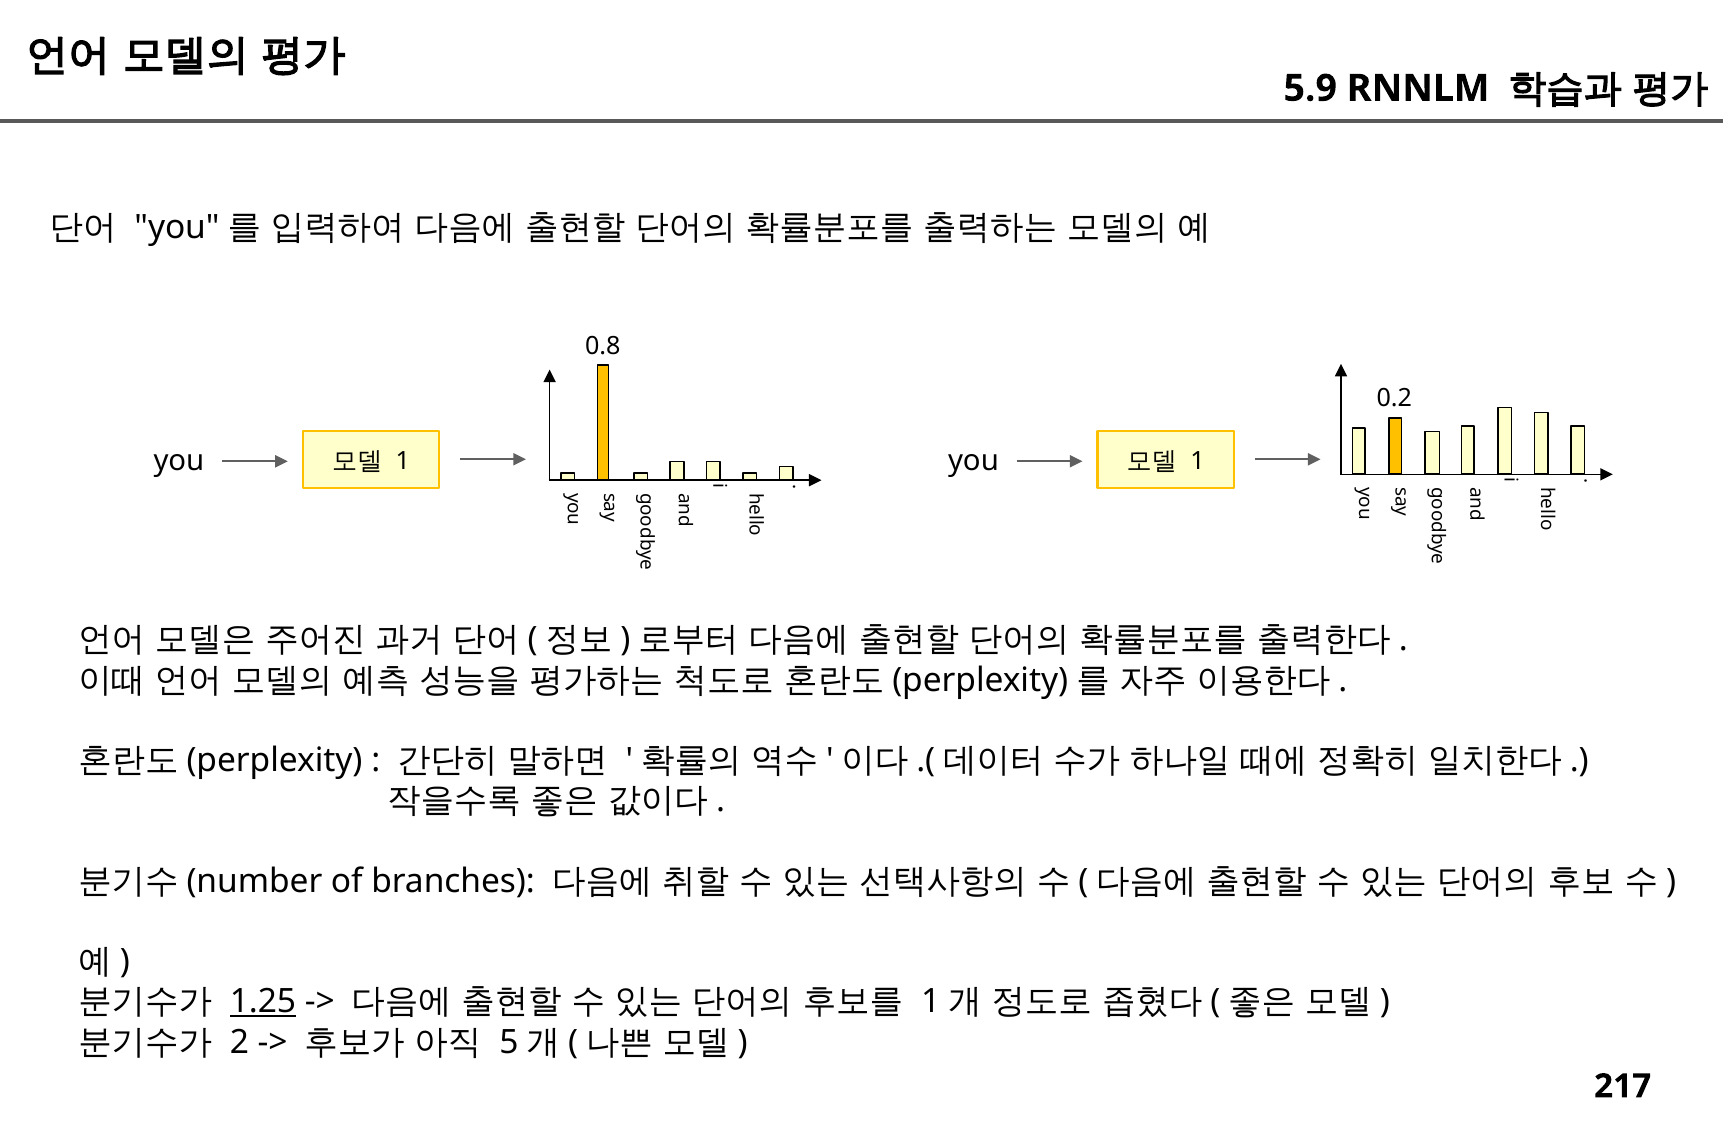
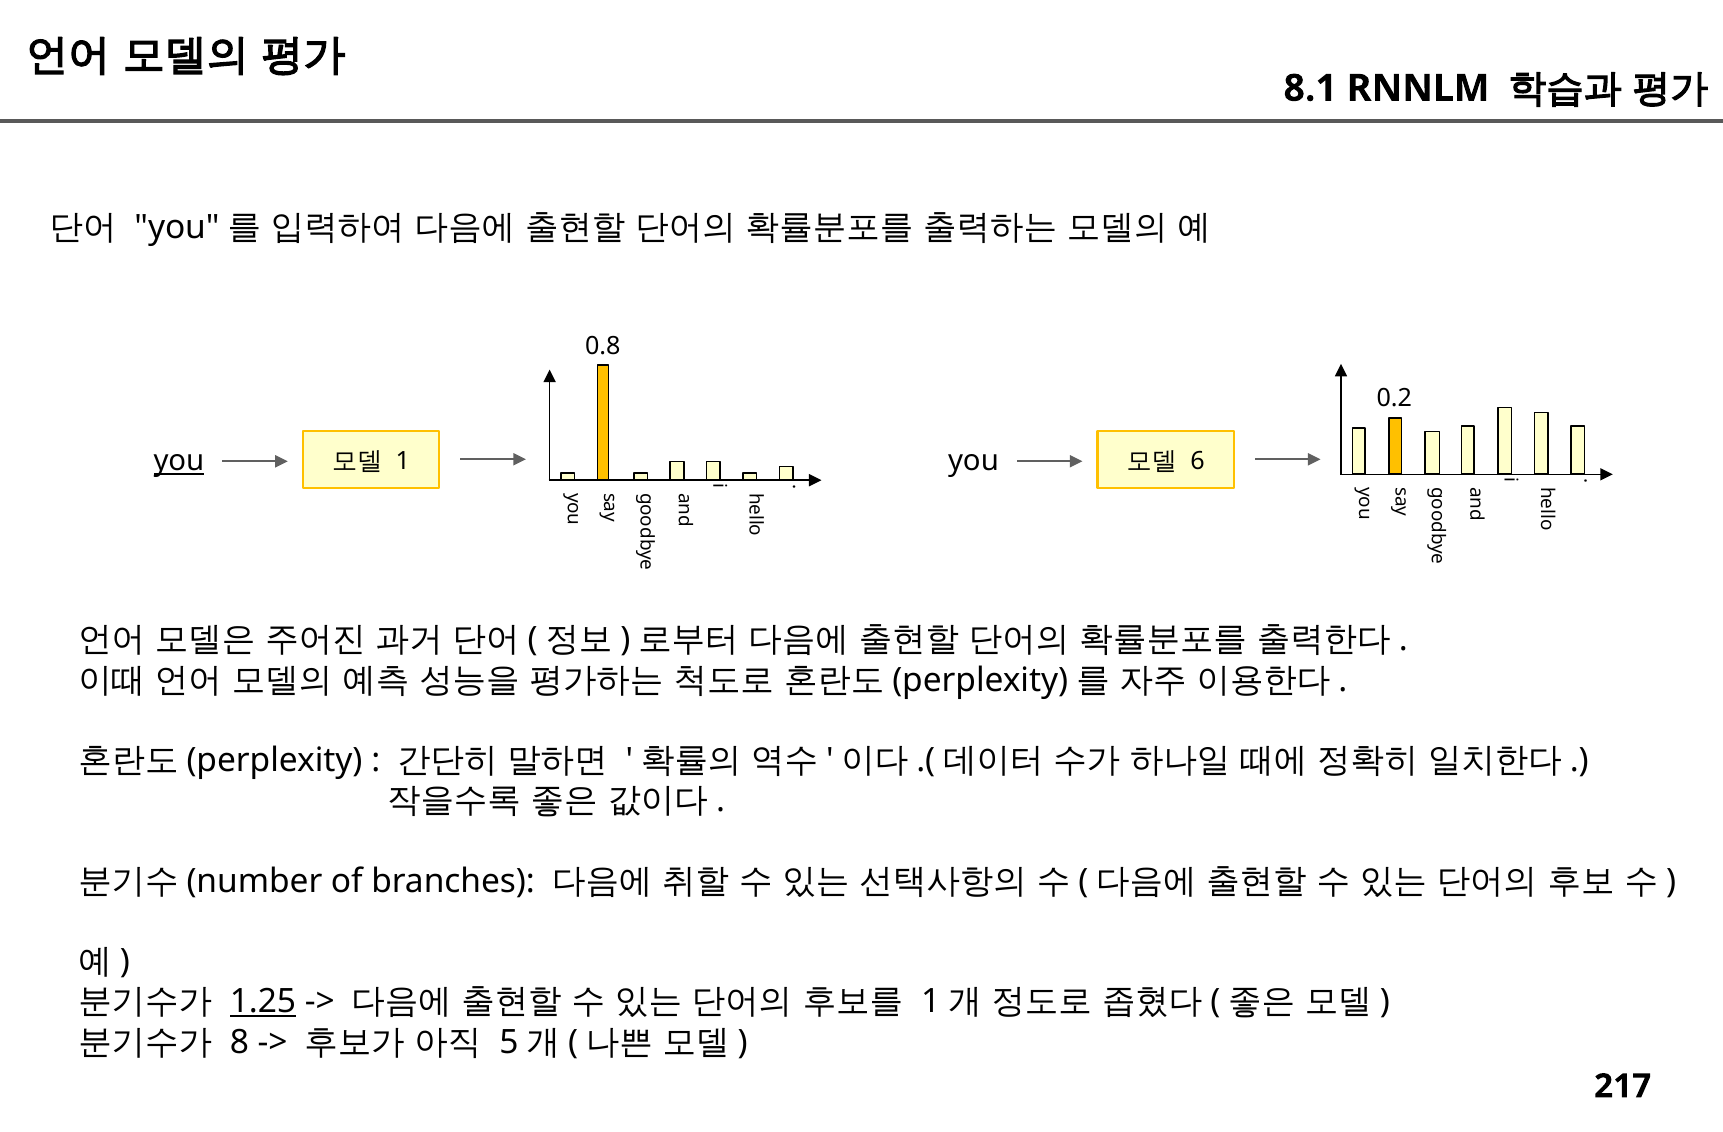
5.9: 5.9 -> 8.1
1 at (1197, 461): 1 -> 6
you at (179, 461) underline: none -> present
2: 2 -> 8
